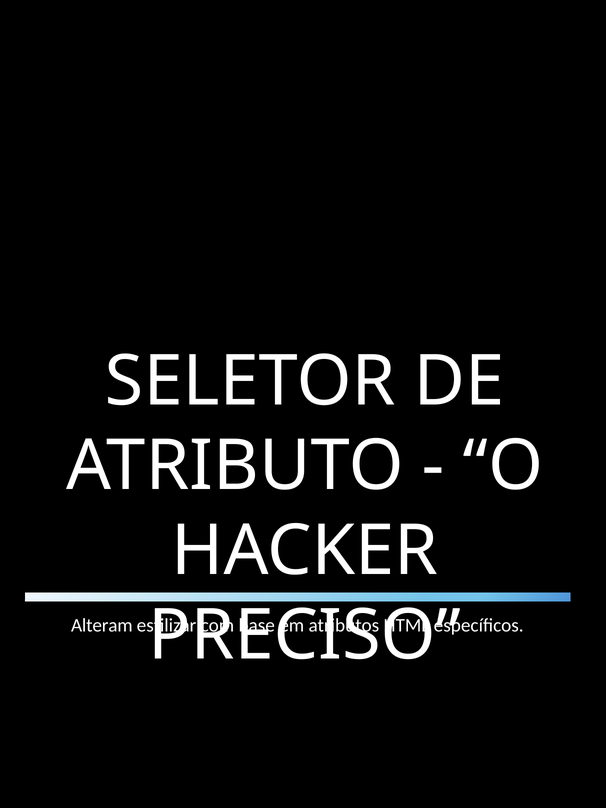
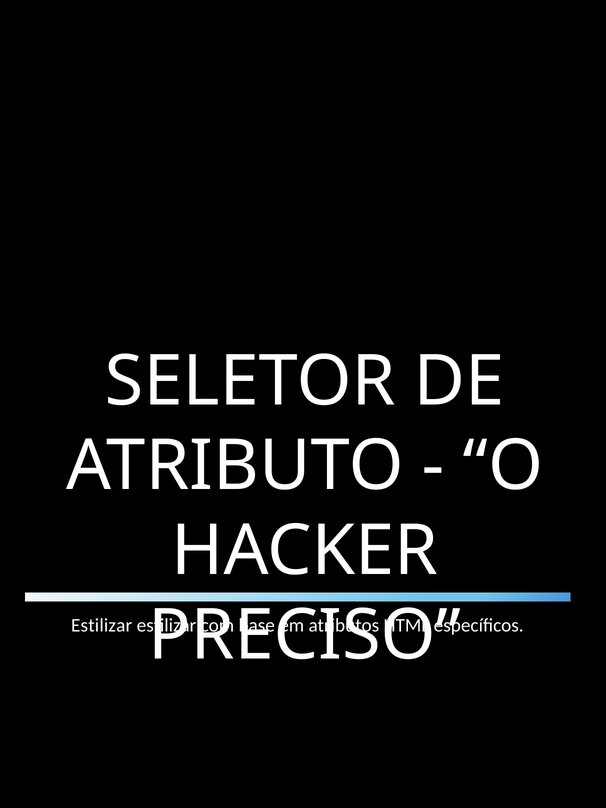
Alteram at (102, 626): Alteram -> Estilizar
